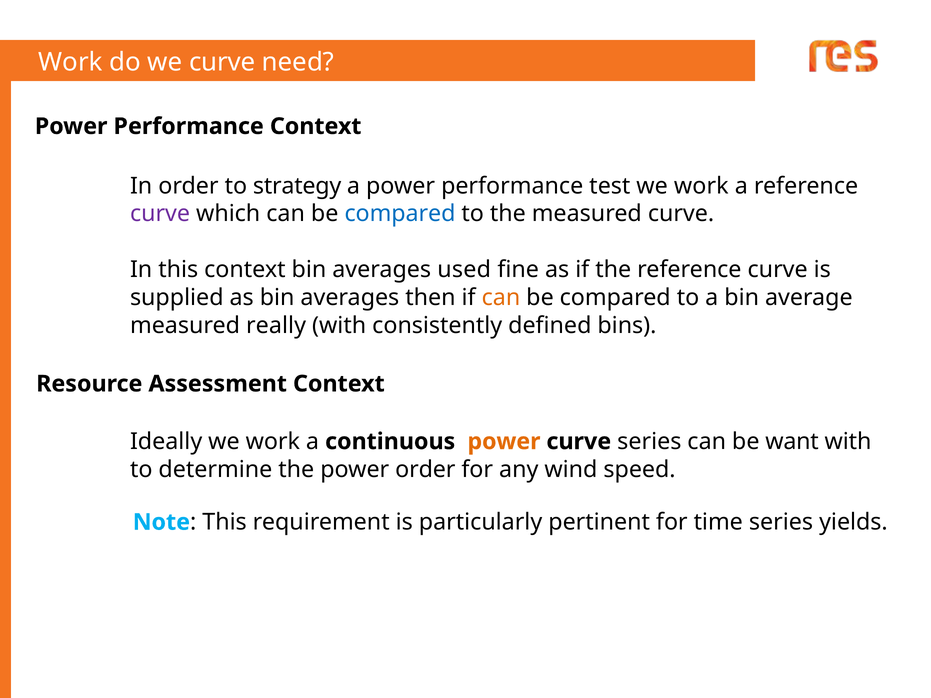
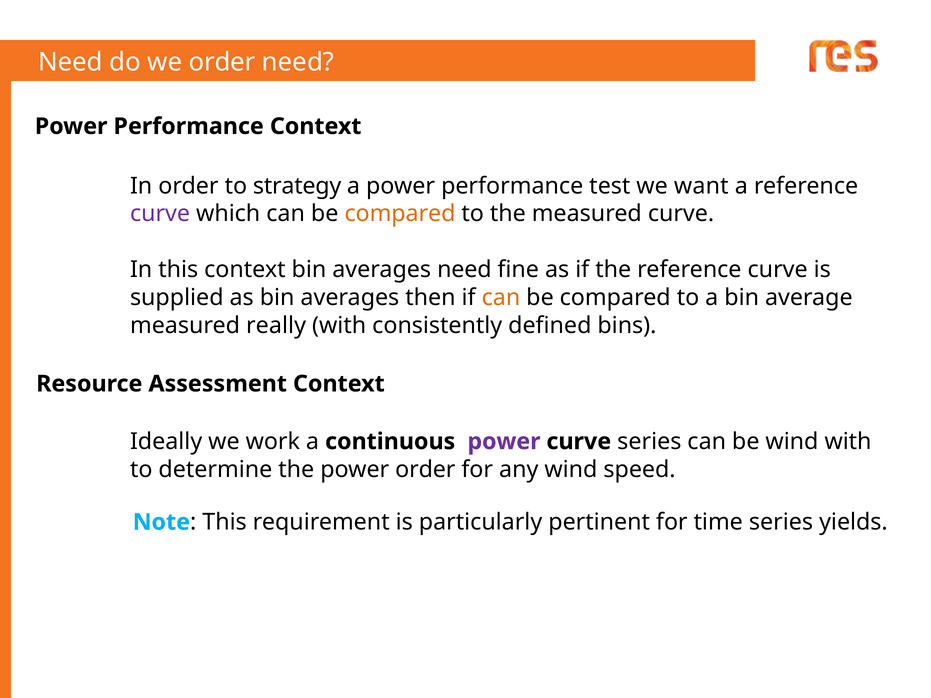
Work at (70, 62): Work -> Need
we curve: curve -> order
test we work: work -> want
compared at (400, 214) colour: blue -> orange
averages used: used -> need
power at (504, 442) colour: orange -> purple
be want: want -> wind
